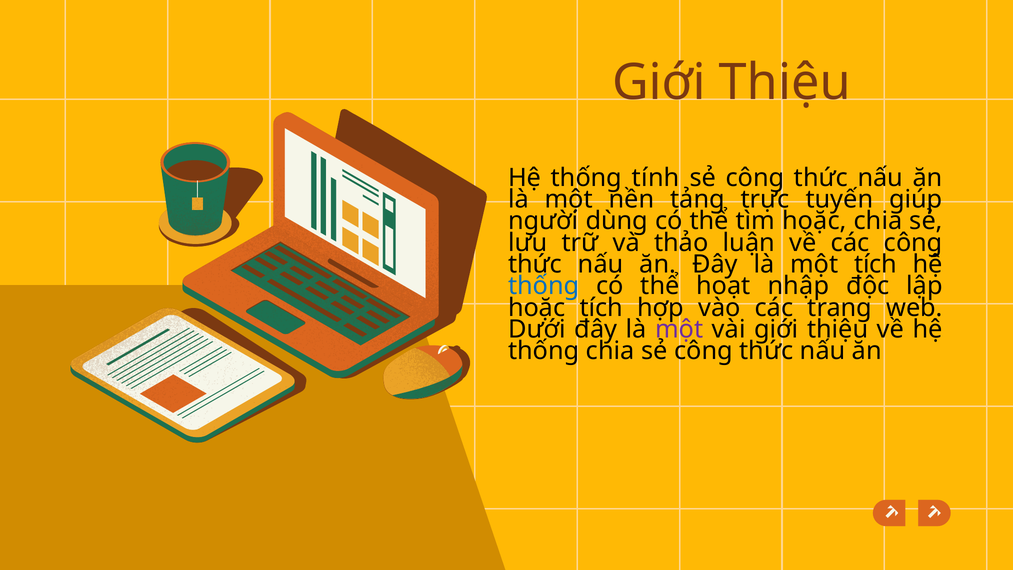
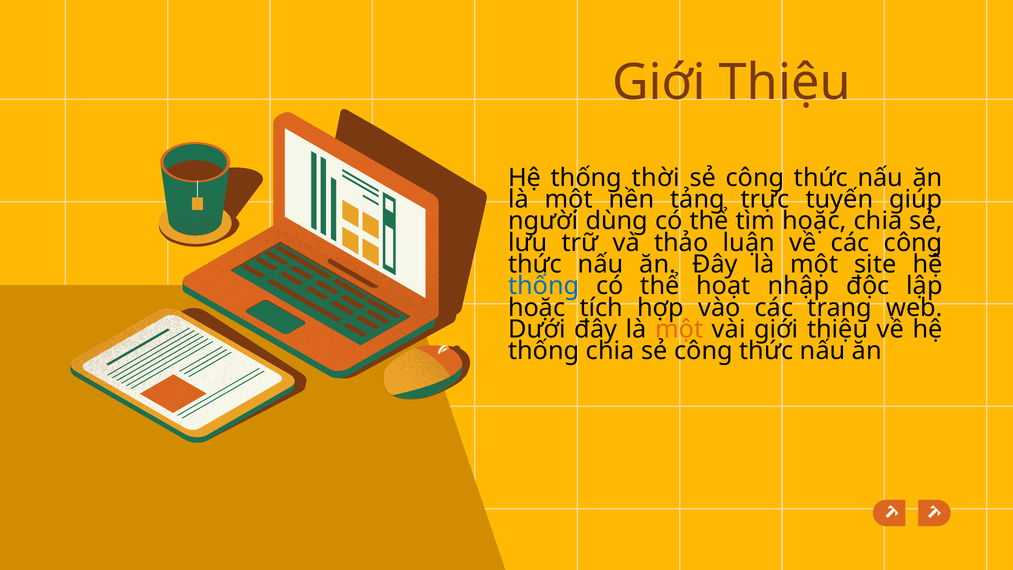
tính: tính -> thời
một tích: tích -> site
một at (679, 329) colour: purple -> orange
